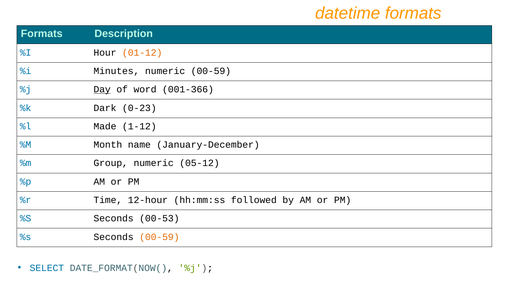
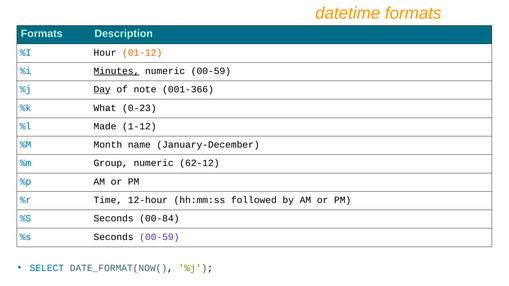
Minutes underline: none -> present
word: word -> note
Dark: Dark -> What
05-12: 05-12 -> 62-12
00-53: 00-53 -> 00-84
00-59 at (159, 237) colour: orange -> purple
